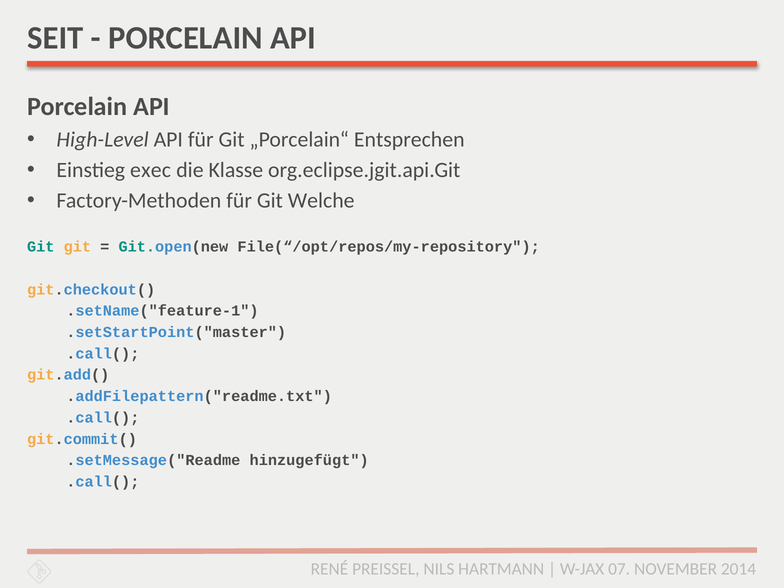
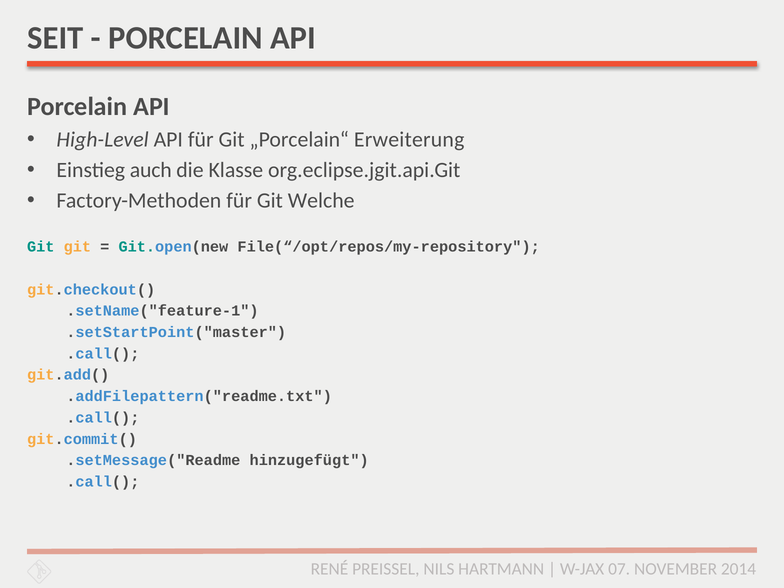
Entsprechen: Entsprechen -> Erweiterung
exec: exec -> auch
